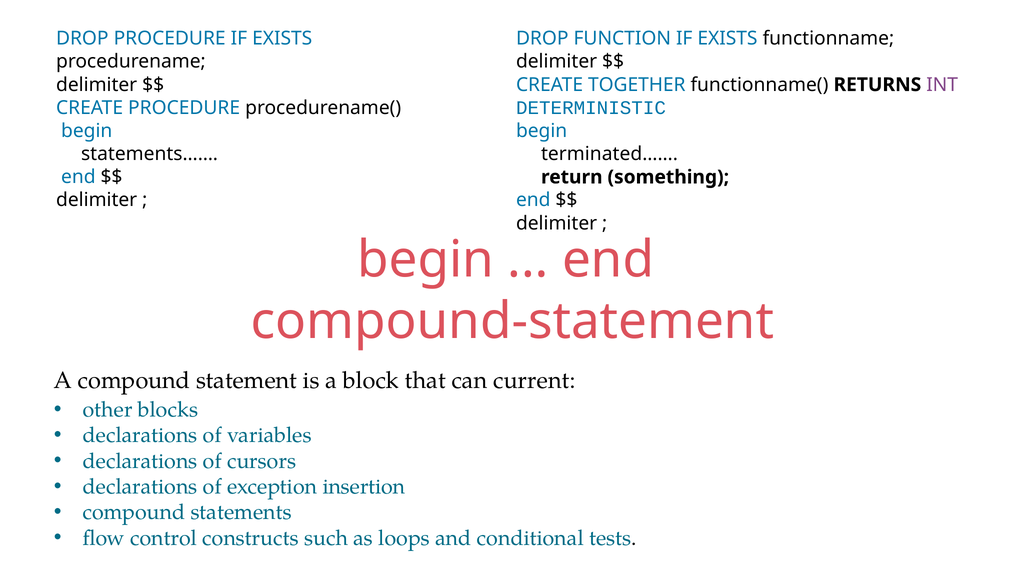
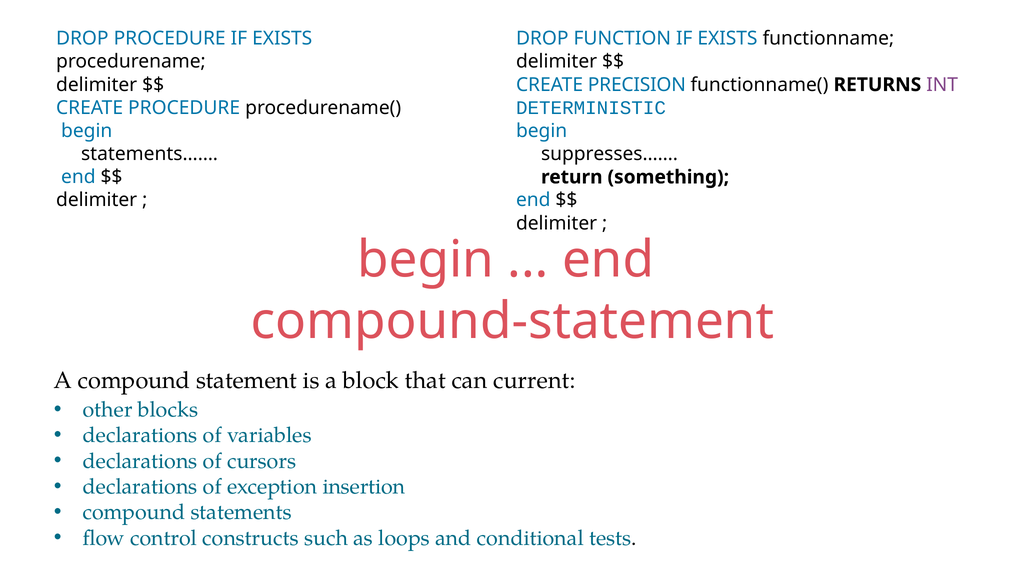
TOGETHER: TOGETHER -> PRECISION
terminated……: terminated…… -> suppresses……
